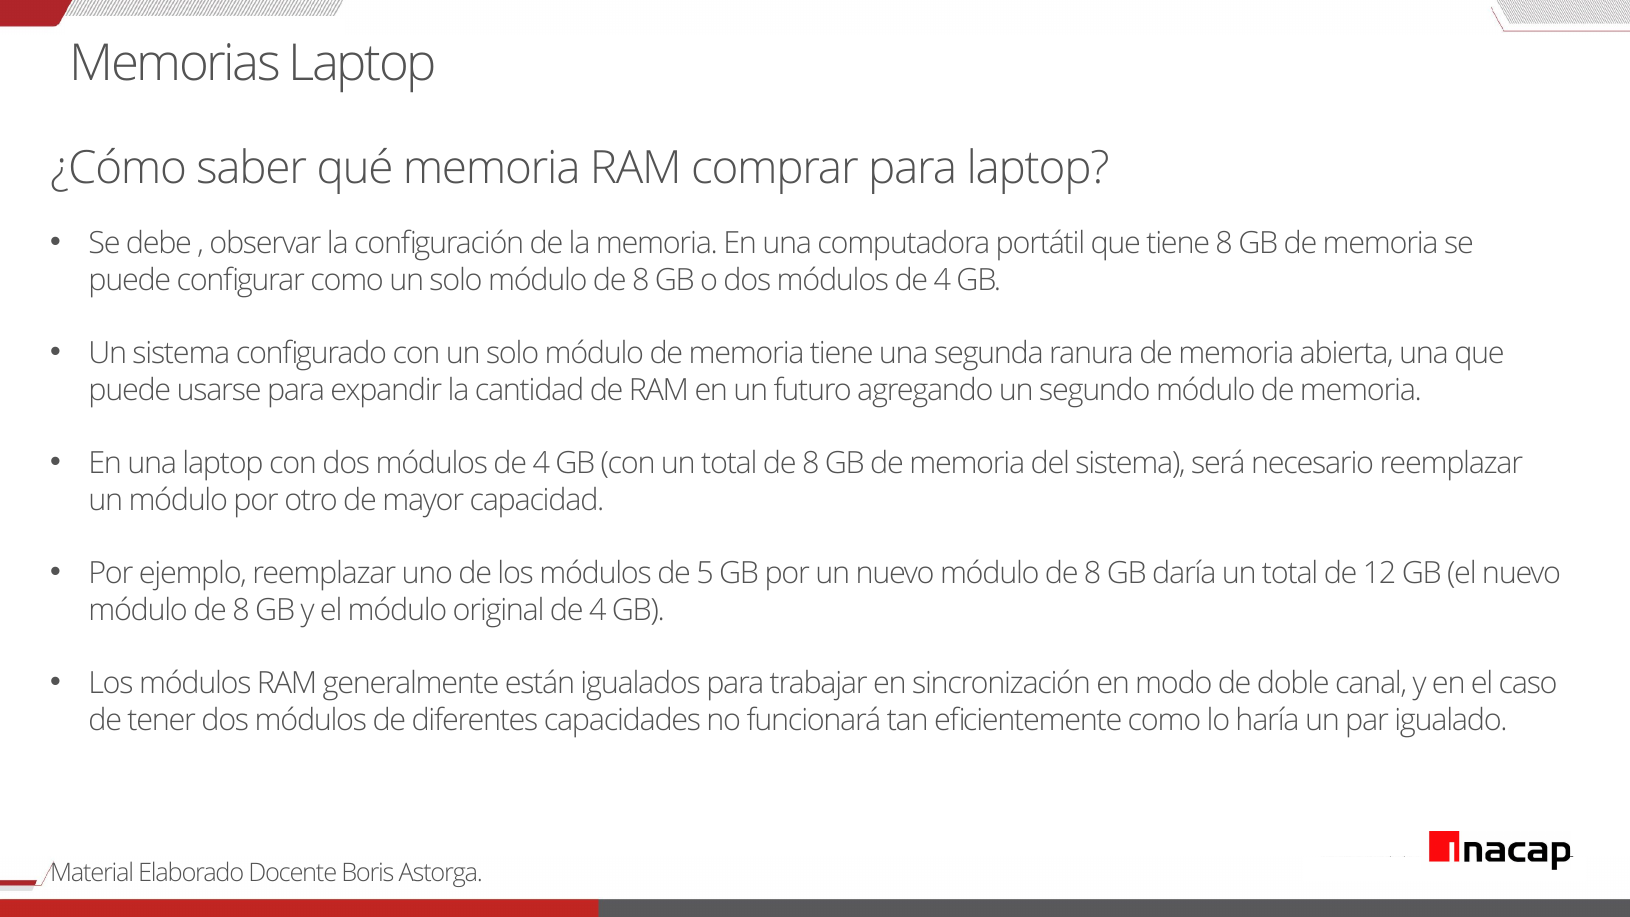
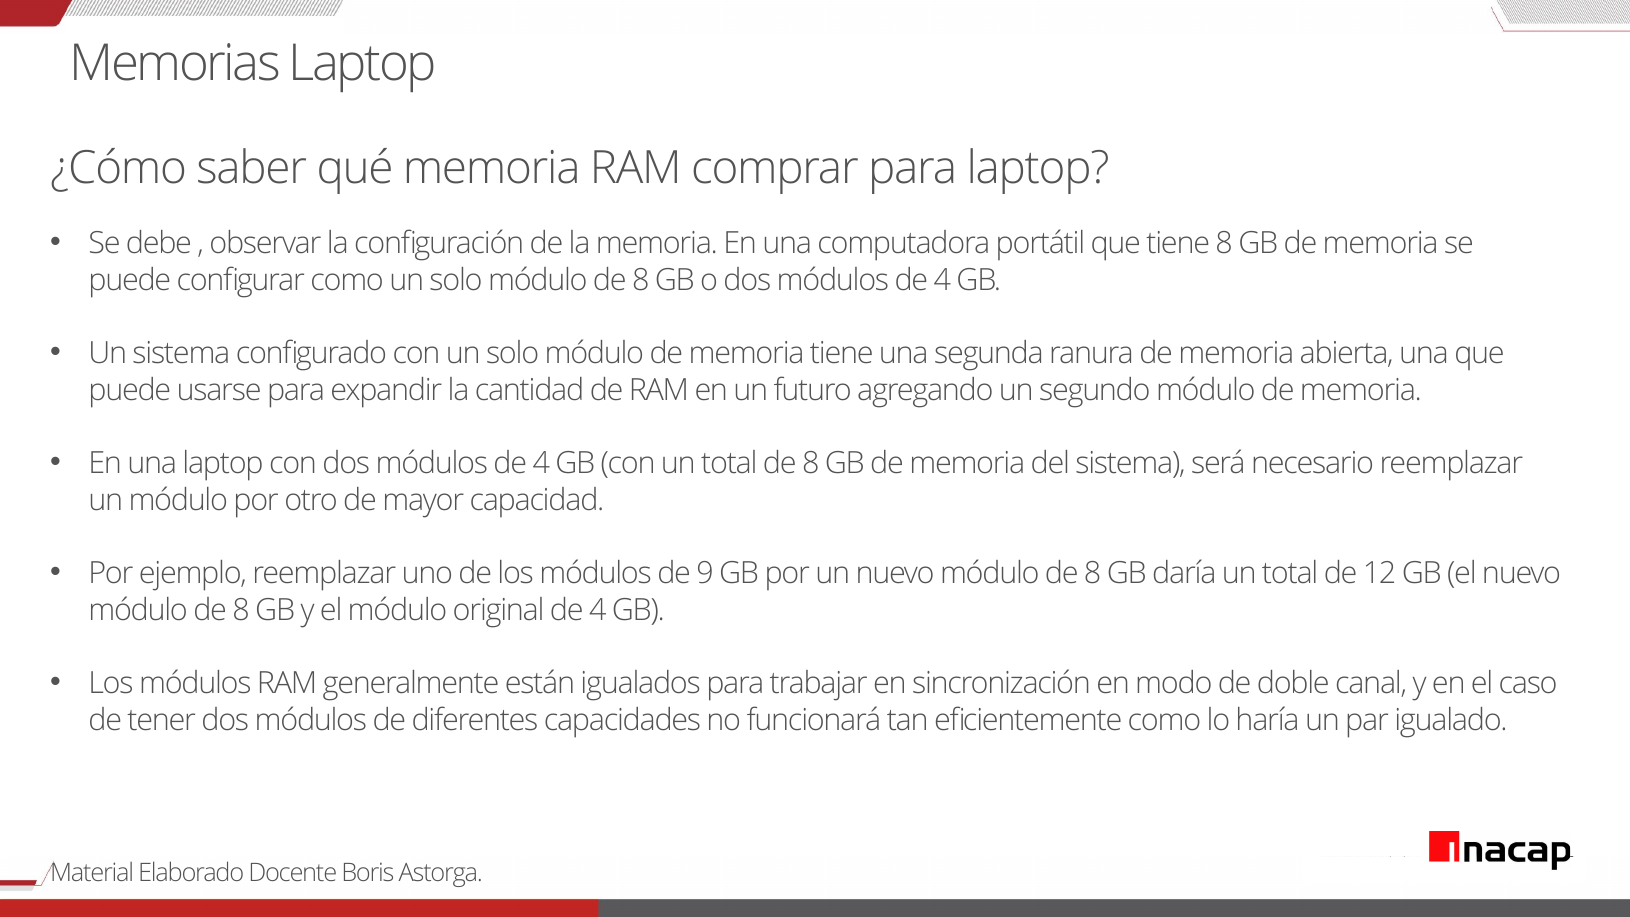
5: 5 -> 9
